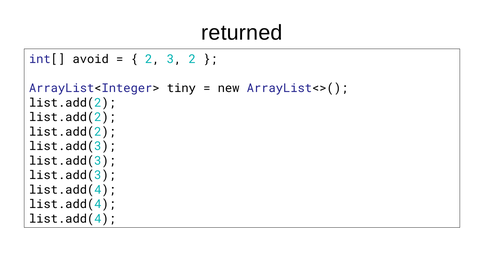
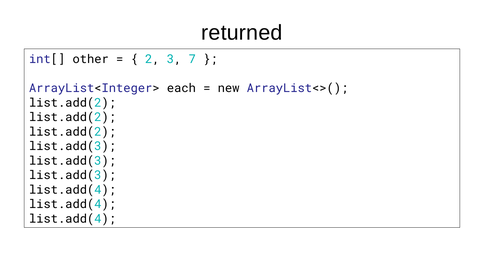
avoid: avoid -> other
3 2: 2 -> 7
tiny: tiny -> each
